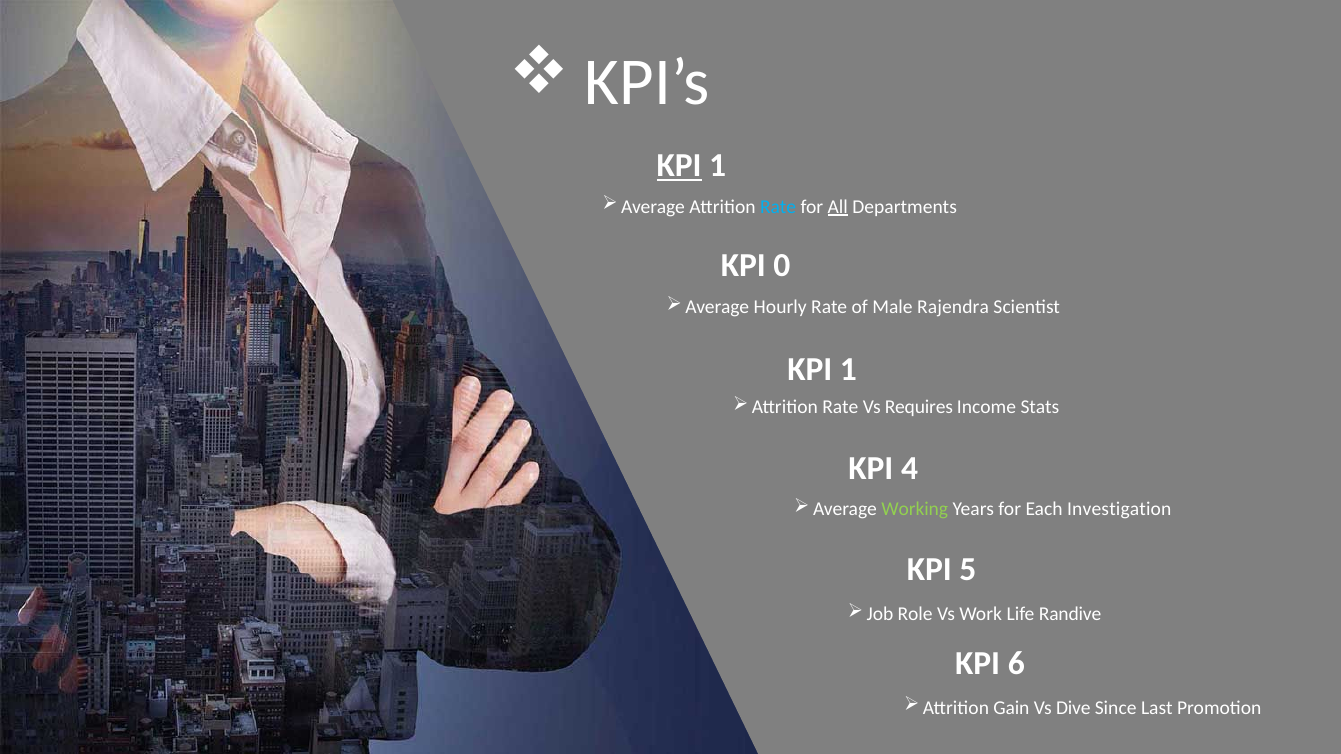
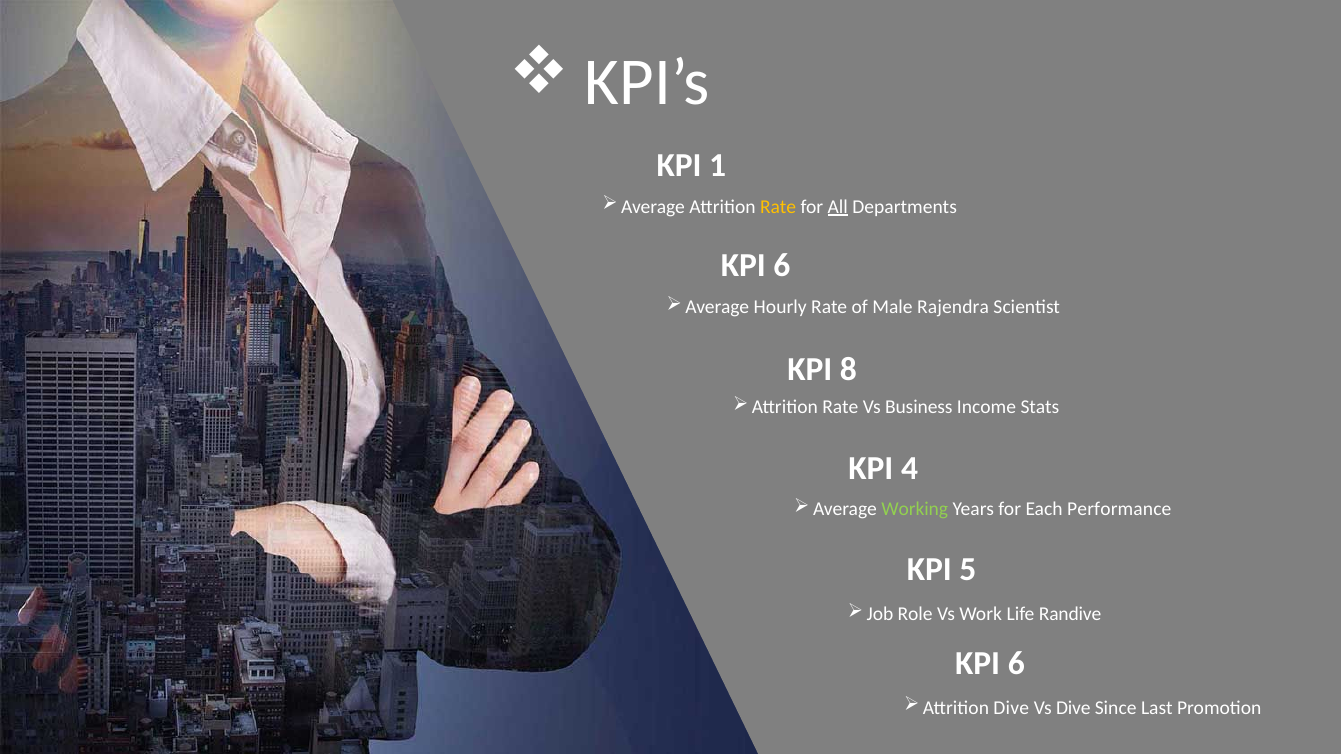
KPI at (679, 166) underline: present -> none
Rate at (778, 207) colour: light blue -> yellow
0 at (782, 266): 0 -> 6
1 at (848, 369): 1 -> 8
Requires: Requires -> Business
Investigation: Investigation -> Performance
Gain at (1011, 708): Gain -> Dive
